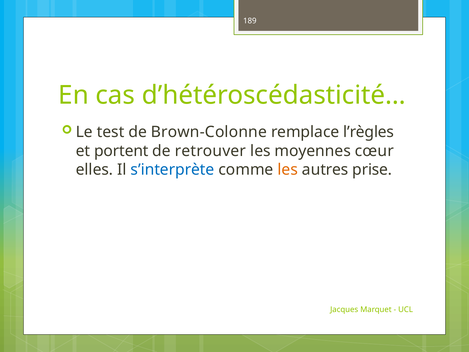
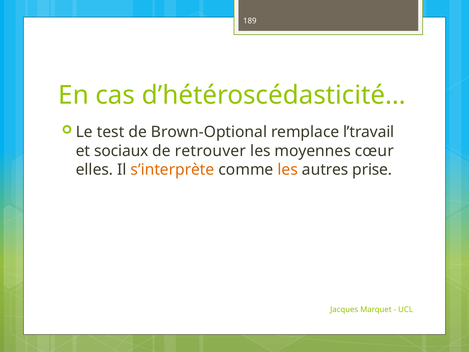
Brown-Colonne: Brown-Colonne -> Brown-Optional
l’règles: l’règles -> l’travail
portent: portent -> sociaux
s’interprète colour: blue -> orange
